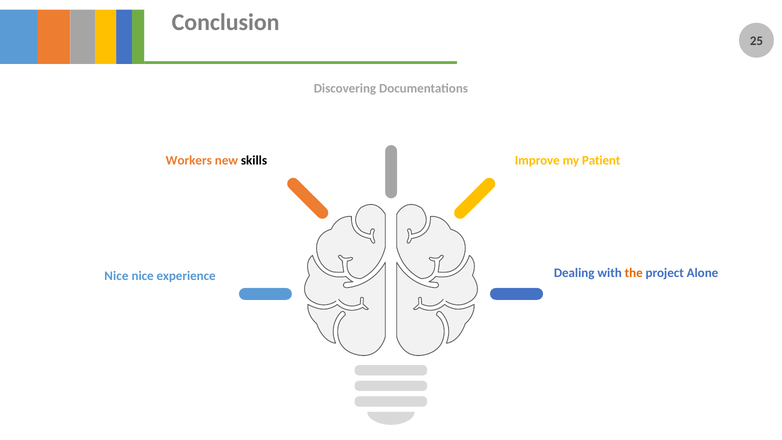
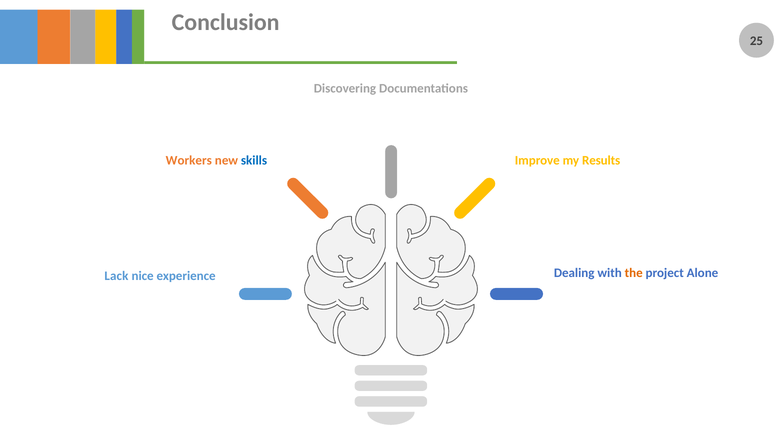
skills colour: black -> blue
Patient: Patient -> Results
Nice at (116, 276): Nice -> Lack
